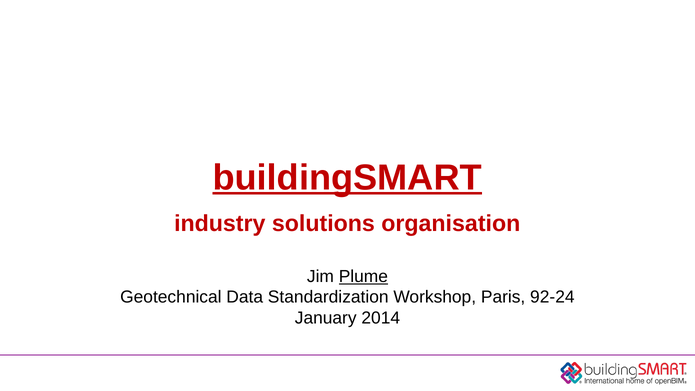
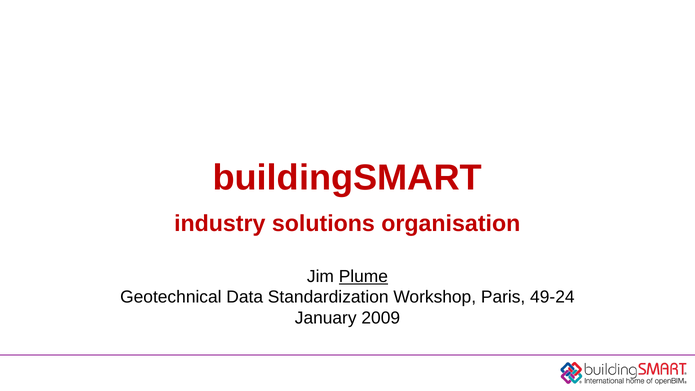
buildingSMART underline: present -> none
92-24: 92-24 -> 49-24
2014: 2014 -> 2009
